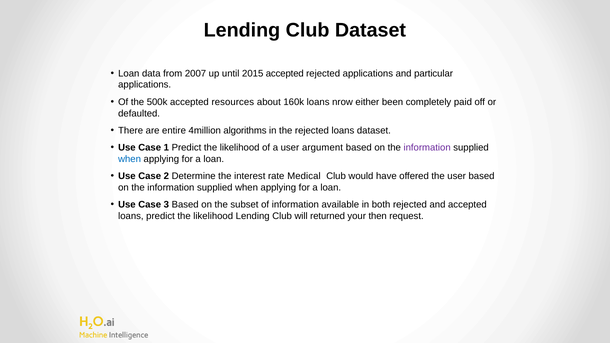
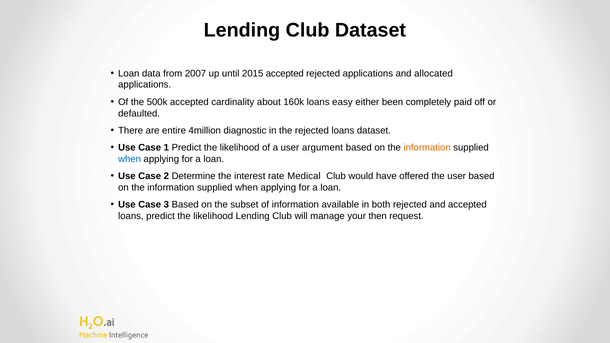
particular: particular -> allocated
resources: resources -> cardinality
nrow: nrow -> easy
algorithms: algorithms -> diagnostic
information at (427, 148) colour: purple -> orange
returned: returned -> manage
